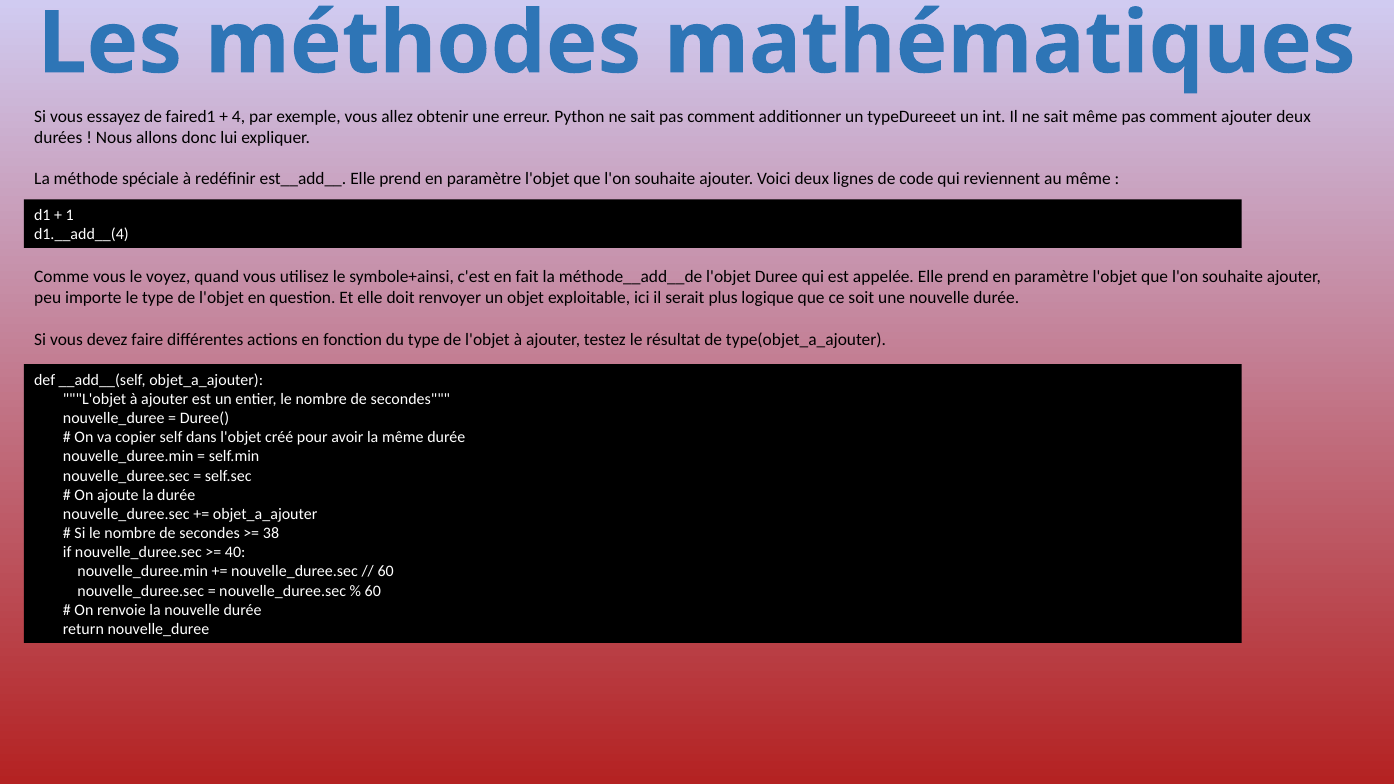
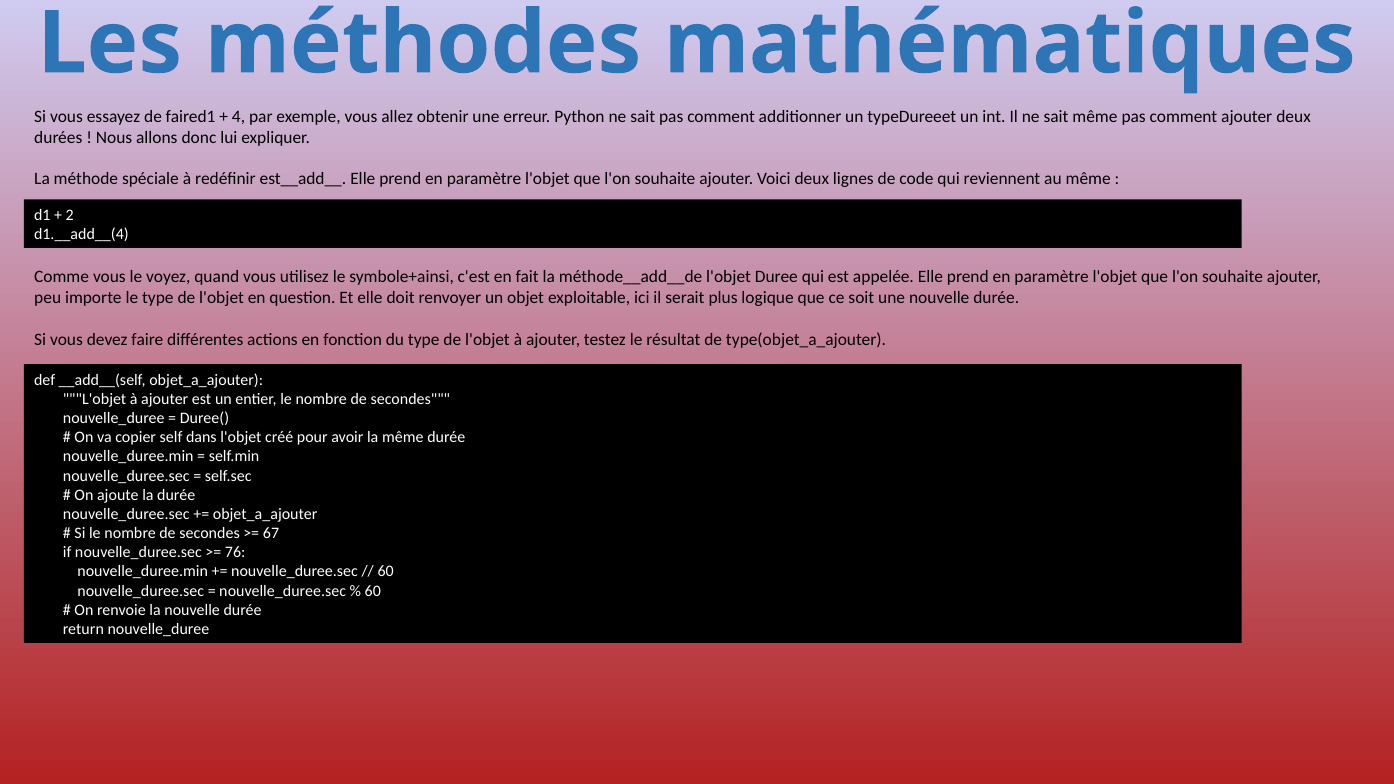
1: 1 -> 2
38: 38 -> 67
40: 40 -> 76
